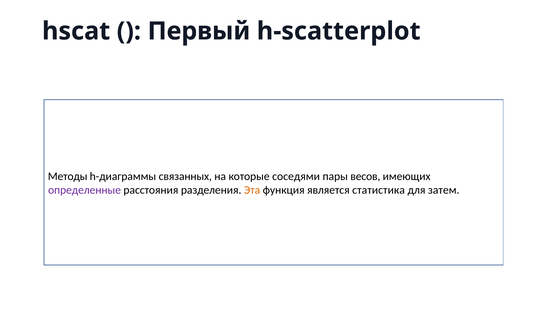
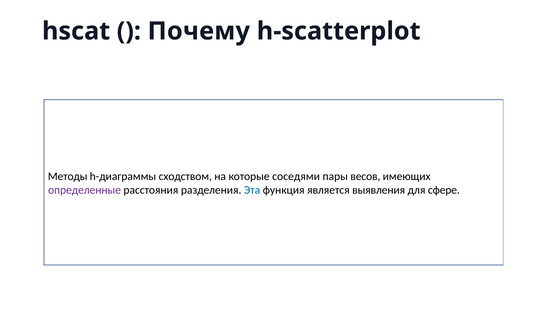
Первый: Первый -> Почему
связанных: связанных -> сходством
Эта colour: orange -> blue
статистика: статистика -> выявления
затем: затем -> сфере
